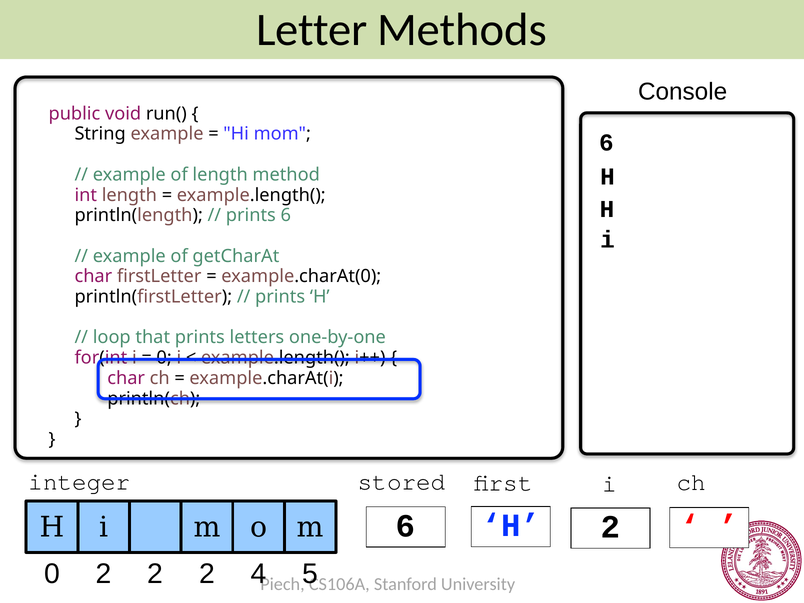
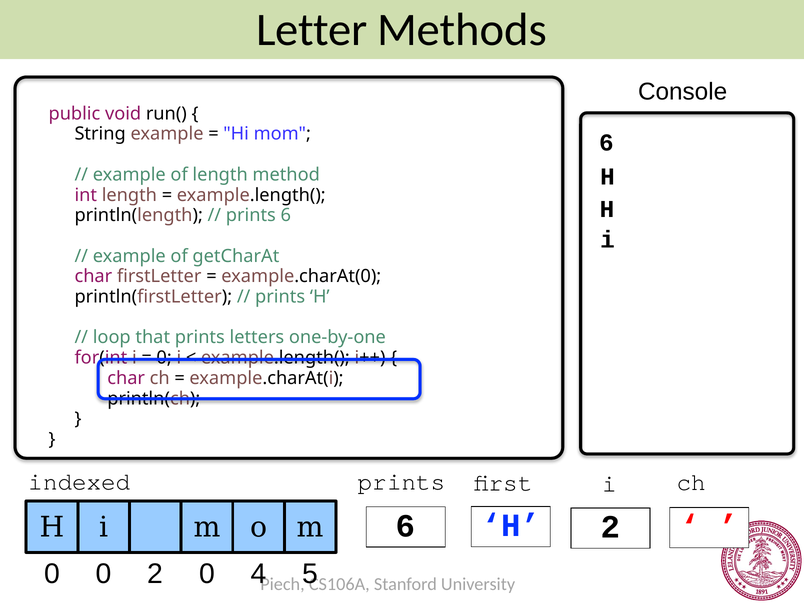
integer: integer -> indexed
stored at (402, 482): stored -> prints
0 2: 2 -> 0
2 at (207, 574): 2 -> 0
